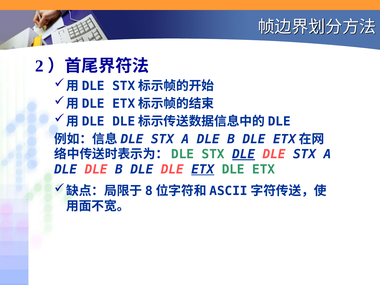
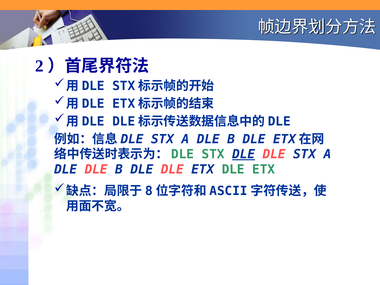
ETX at (203, 169) underline: present -> none
